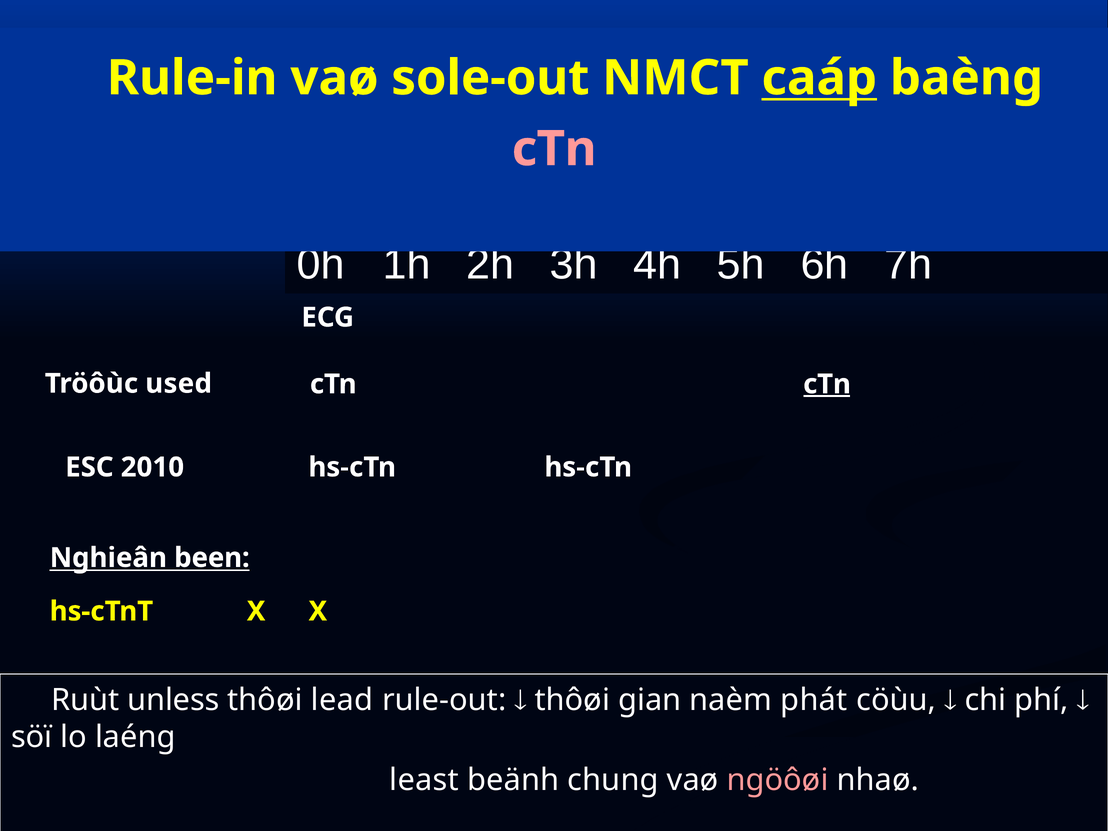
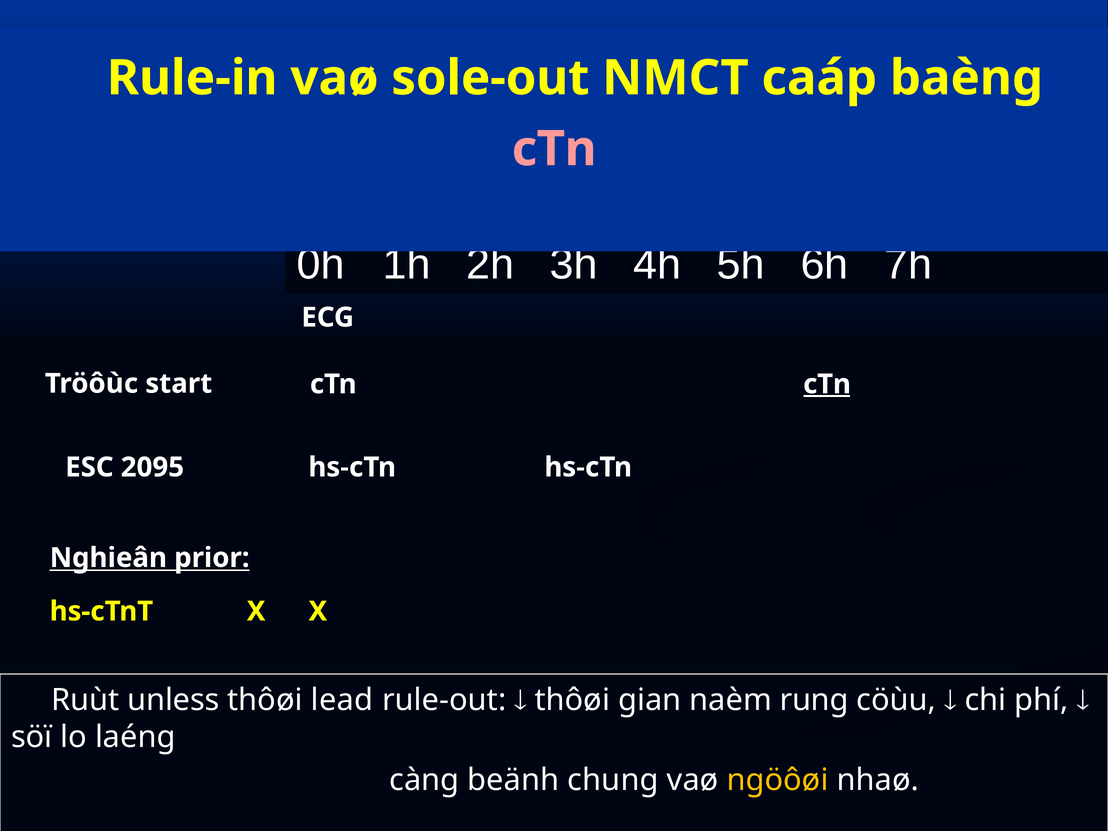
caáp underline: present -> none
used: used -> start
2010: 2010 -> 2095
been: been -> prior
phát: phát -> rung
least: least -> càng
ngöôøi colour: pink -> yellow
